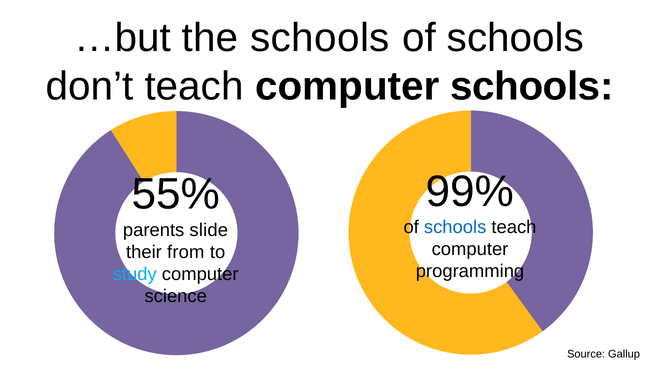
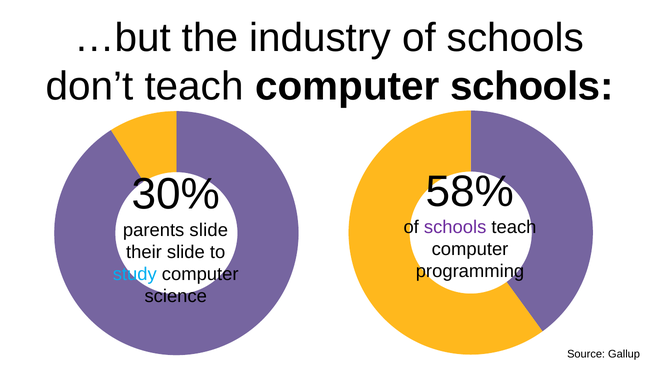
the schools: schools -> industry
99%: 99% -> 58%
55%: 55% -> 30%
schools at (455, 228) colour: blue -> purple
their from: from -> slide
